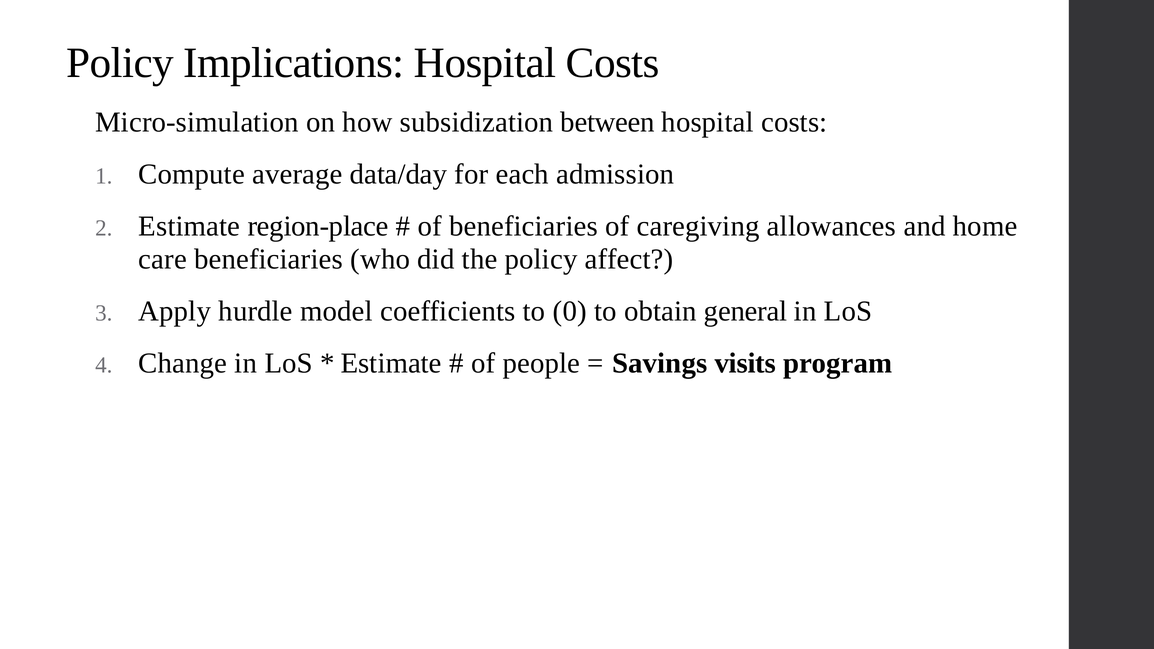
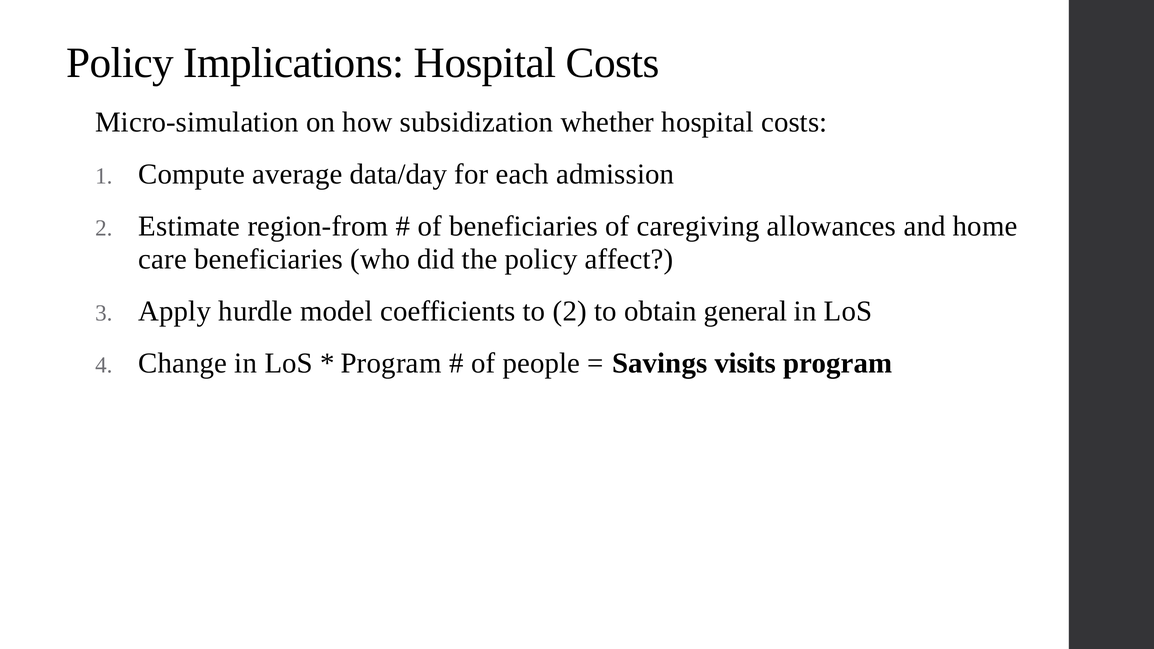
between: between -> whether
region-place: region-place -> region-from
to 0: 0 -> 2
Estimate at (391, 363): Estimate -> Program
